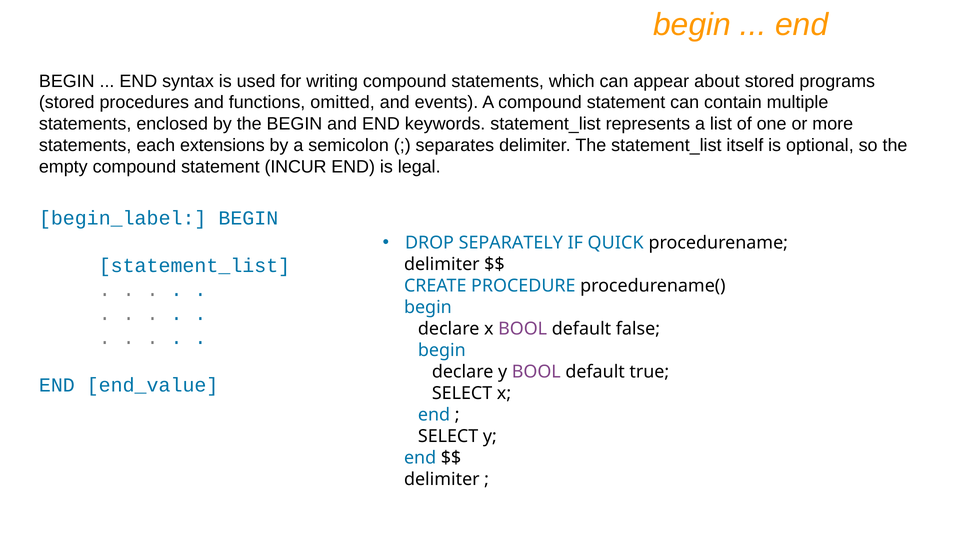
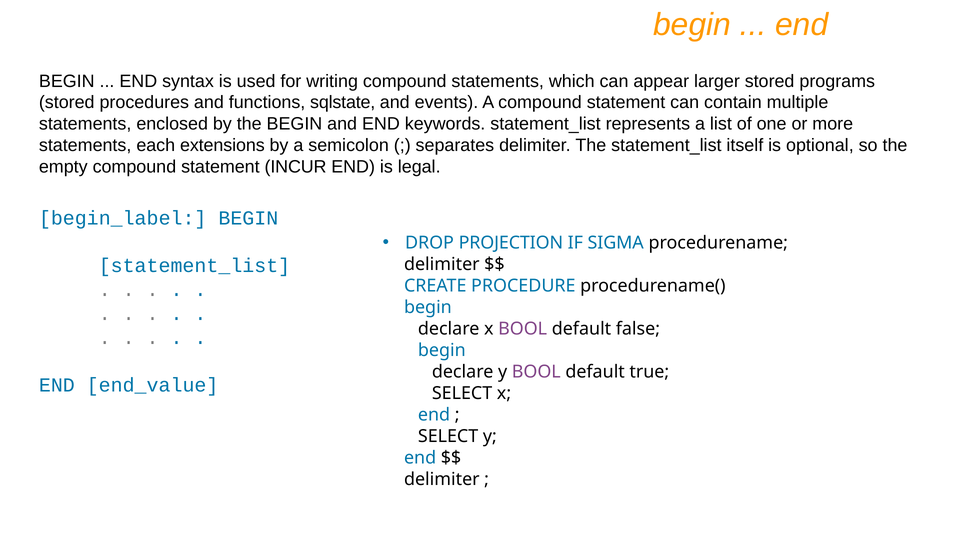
about: about -> larger
omitted: omitted -> sqlstate
SEPARATELY: SEPARATELY -> PROJECTION
QUICK: QUICK -> SIGMA
